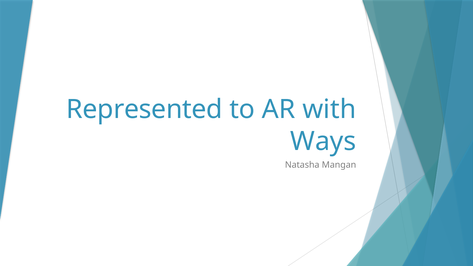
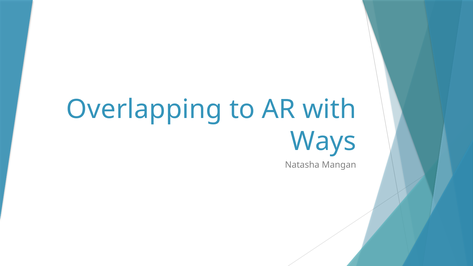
Represented: Represented -> Overlapping
